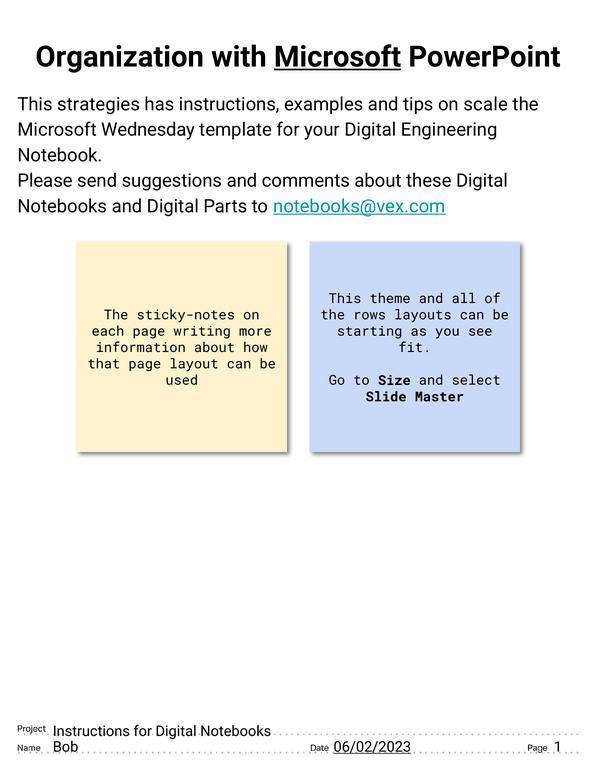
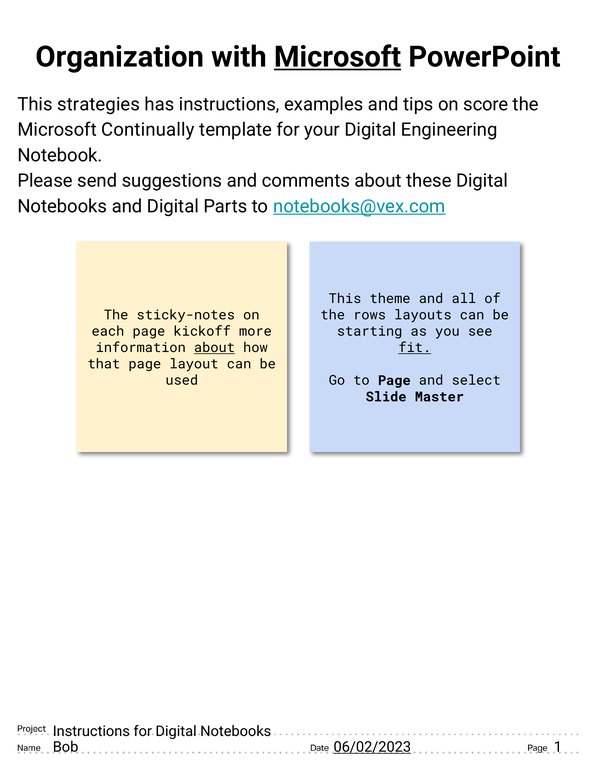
scale: scale -> score
Wednesday: Wednesday -> Continually
writing: writing -> kickoff
about at (214, 348) underline: none -> present
fit underline: none -> present
to Size: Size -> Page
